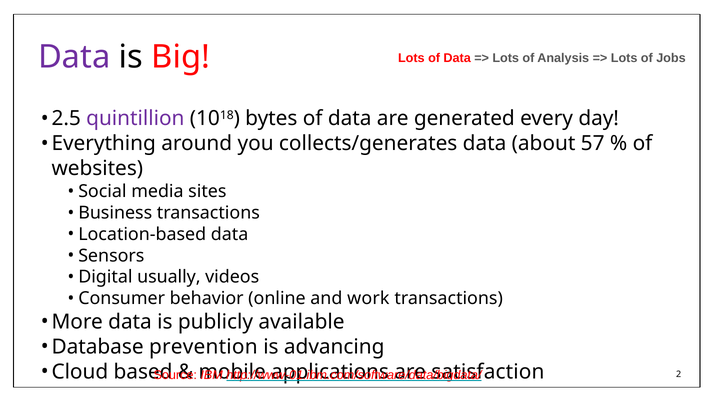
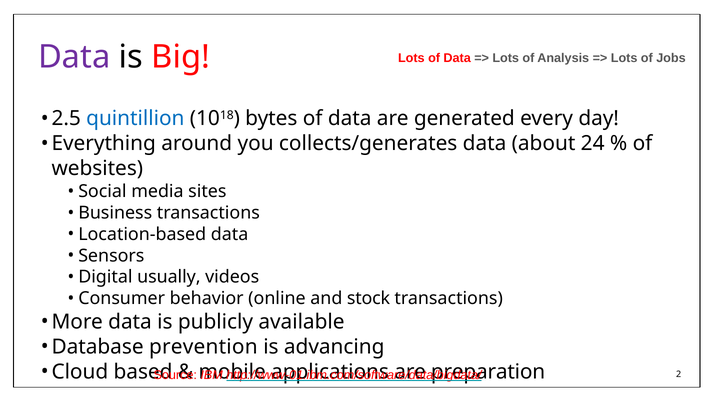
quintillion colour: purple -> blue
57: 57 -> 24
work: work -> stock
satisfaction: satisfaction -> preparation
